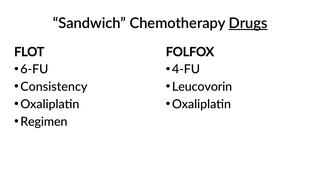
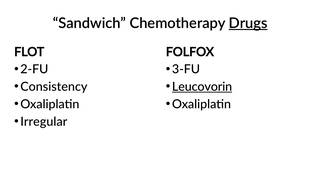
6-FU: 6-FU -> 2-FU
4-FU: 4-FU -> 3-FU
Leucovorin underline: none -> present
Regimen: Regimen -> Irregular
